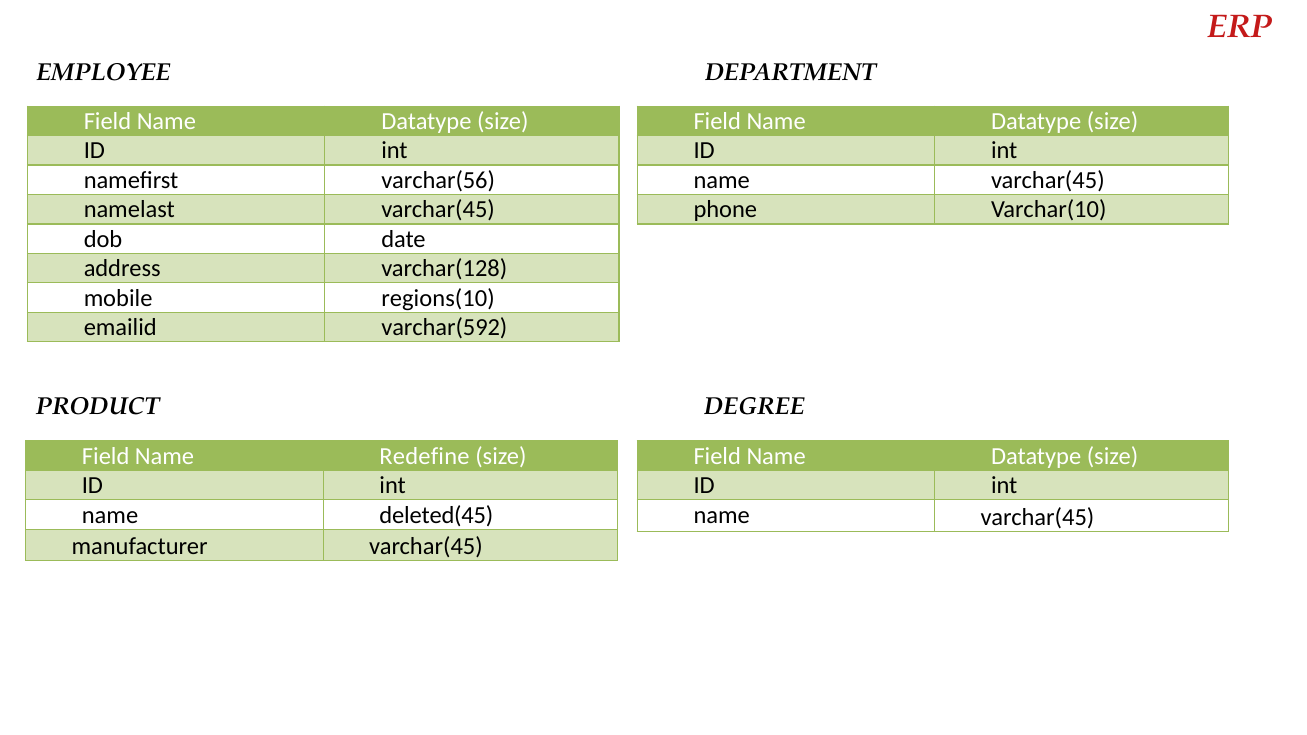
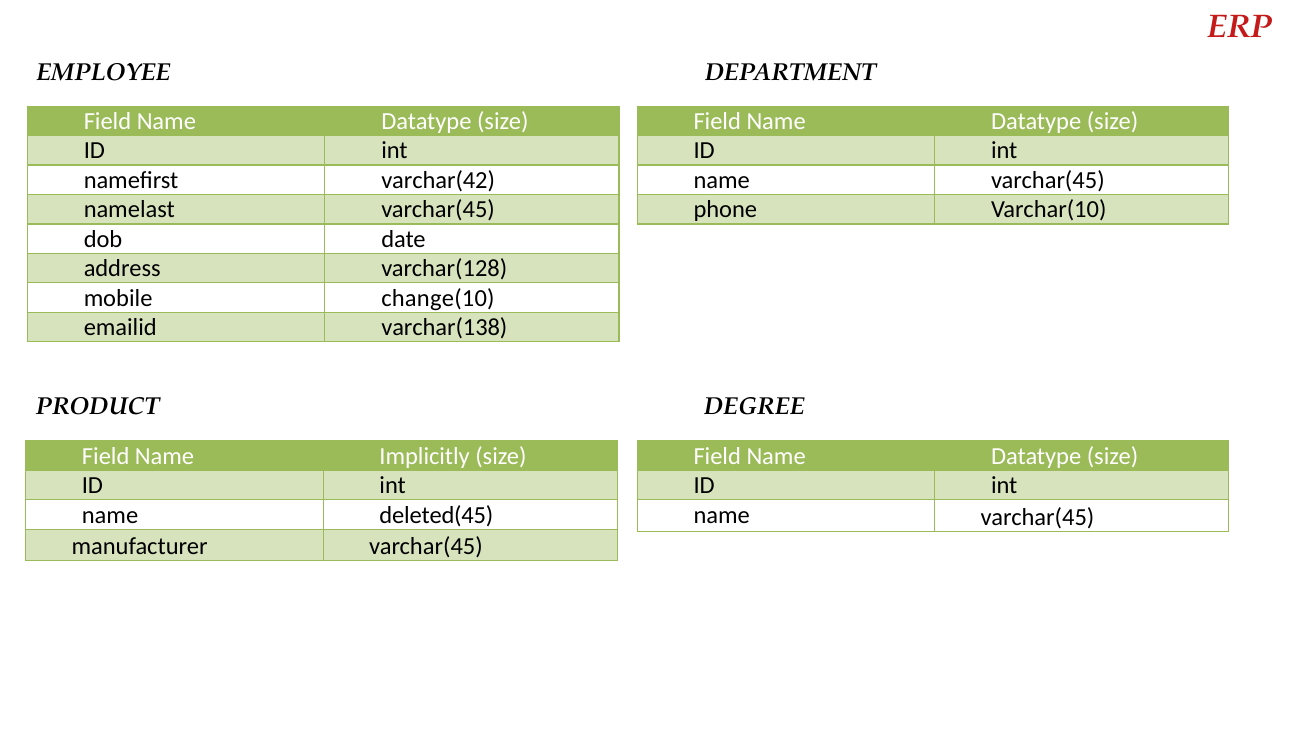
varchar(56: varchar(56 -> varchar(42
regions(10: regions(10 -> change(10
varchar(592: varchar(592 -> varchar(138
Redefine: Redefine -> Implicitly
